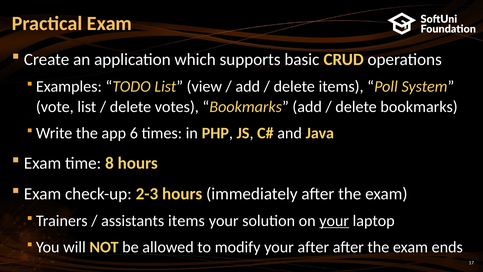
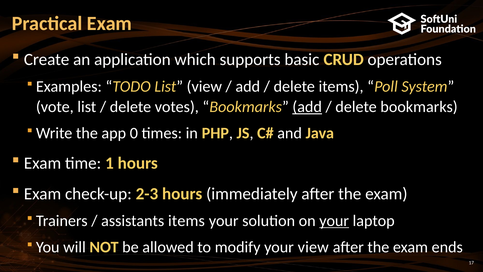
add at (307, 107) underline: none -> present
6: 6 -> 0
8: 8 -> 1
your after: after -> view
